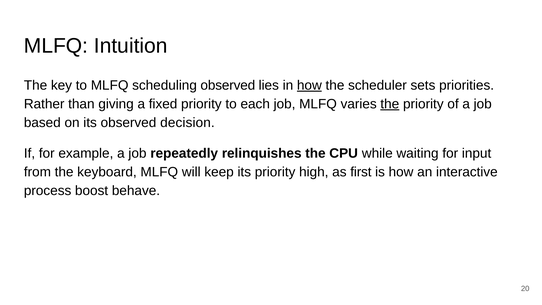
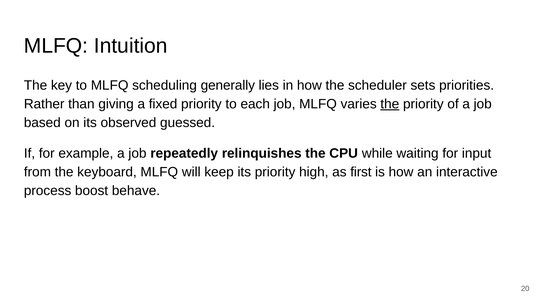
scheduling observed: observed -> generally
how at (309, 85) underline: present -> none
decision: decision -> guessed
